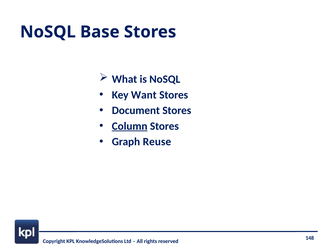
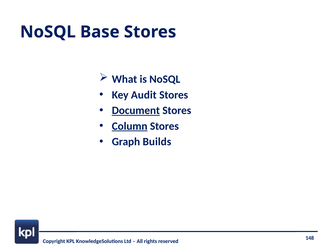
Want: Want -> Audit
Document underline: none -> present
Reuse: Reuse -> Builds
